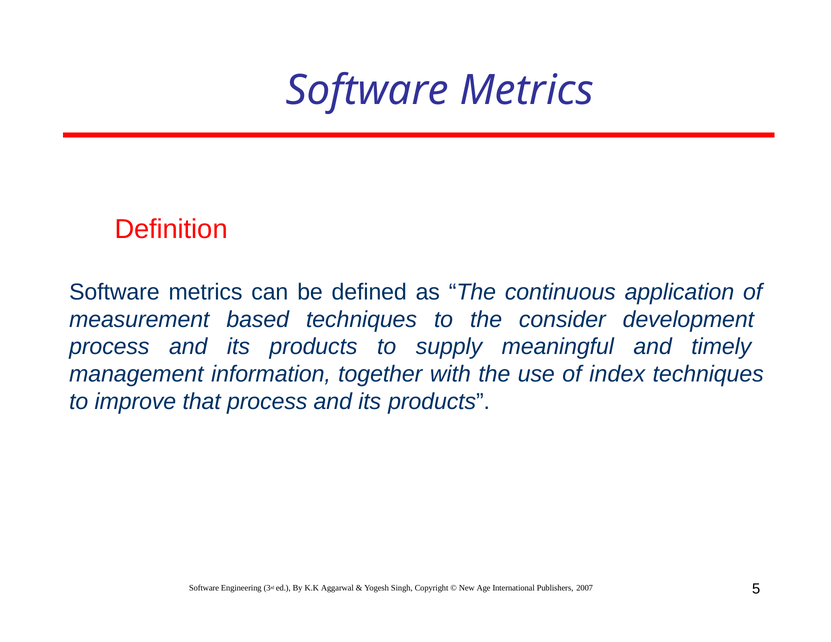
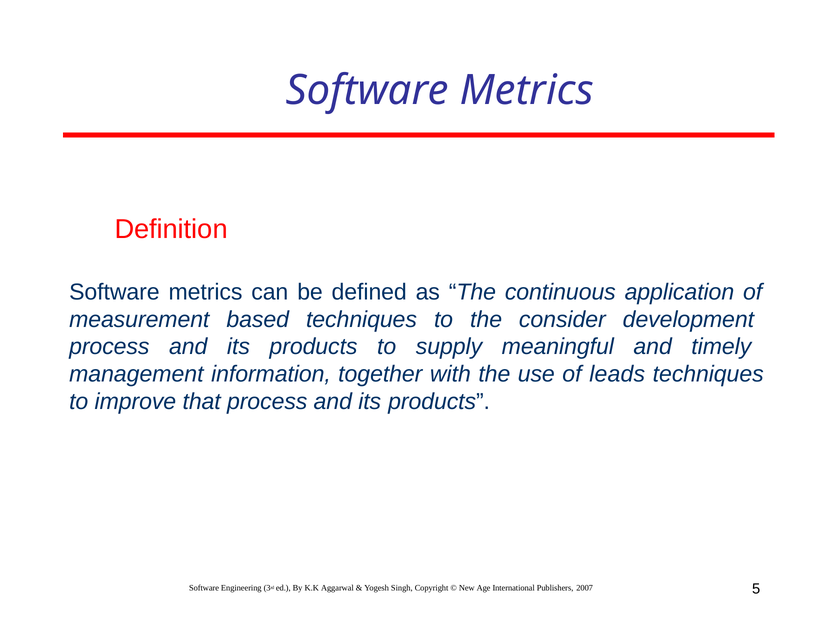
index: index -> leads
